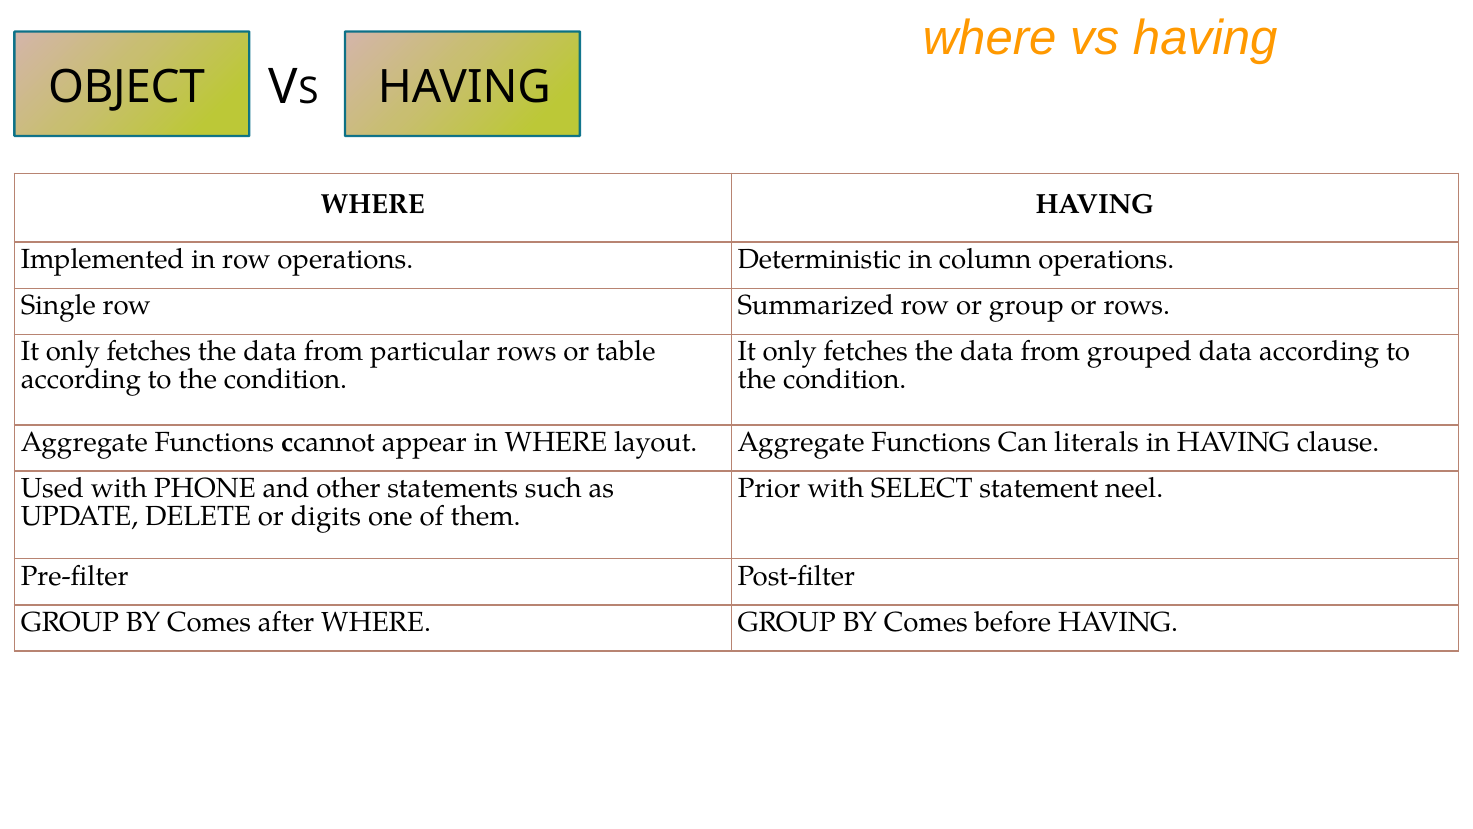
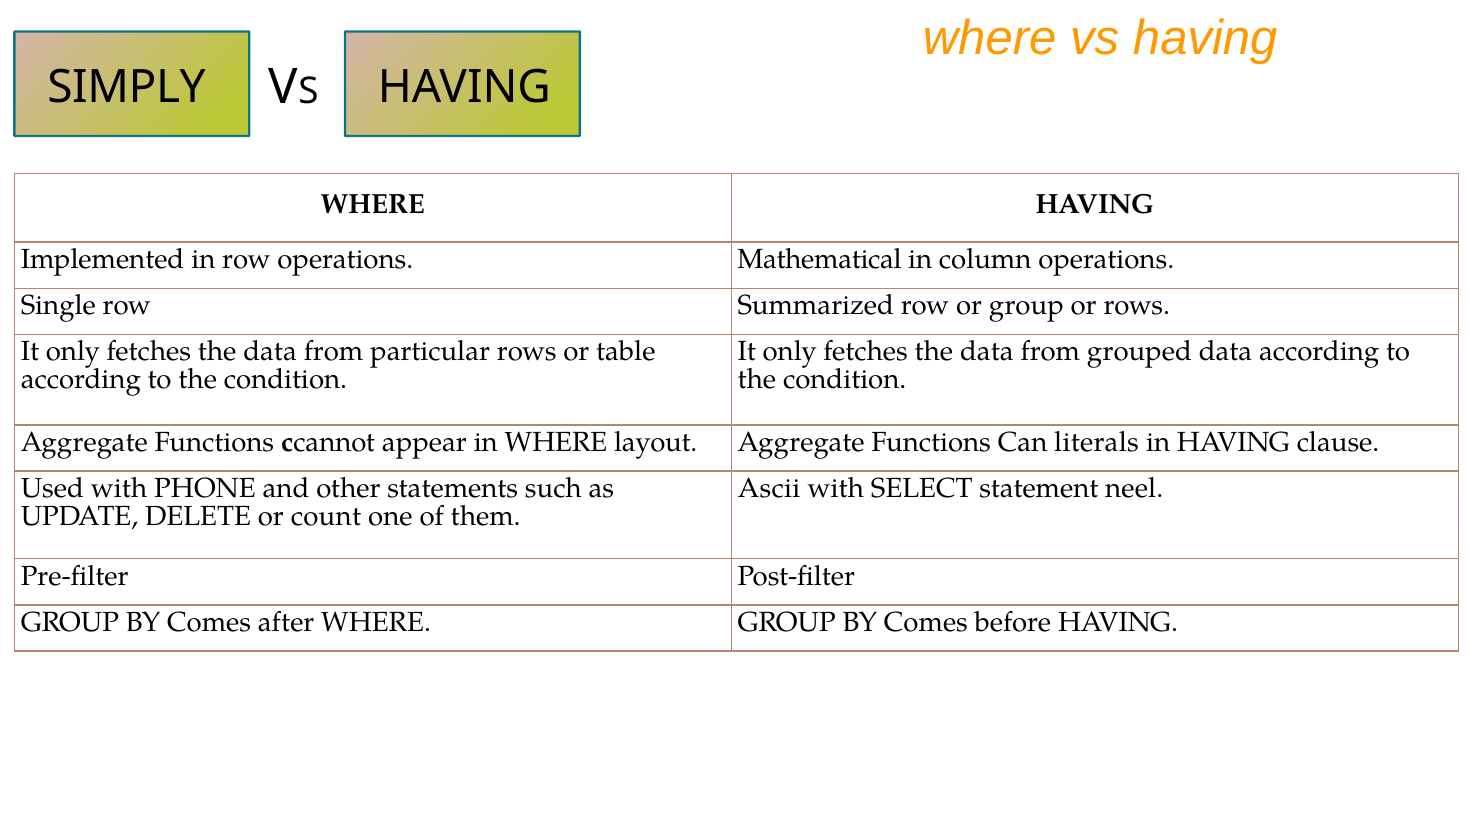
OBJECT: OBJECT -> SIMPLY
Deterministic: Deterministic -> Mathematical
Prior: Prior -> Ascii
digits: digits -> count
